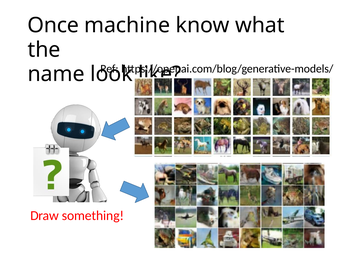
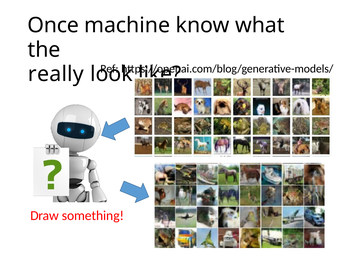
name: name -> really
